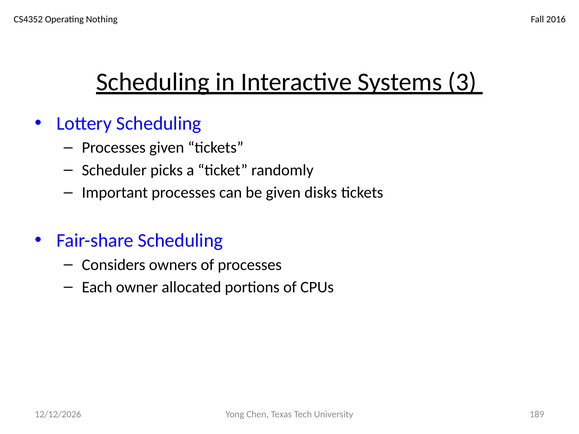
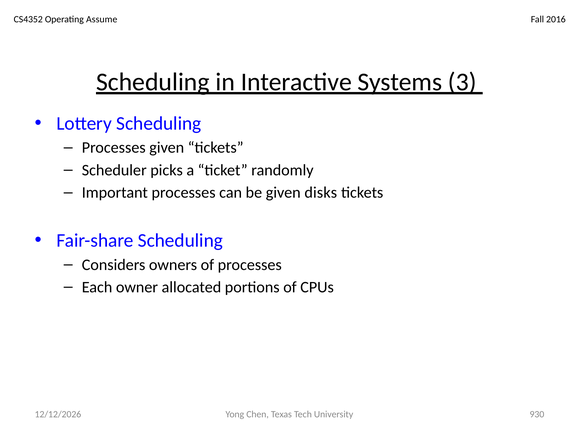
Nothing: Nothing -> Assume
189: 189 -> 930
